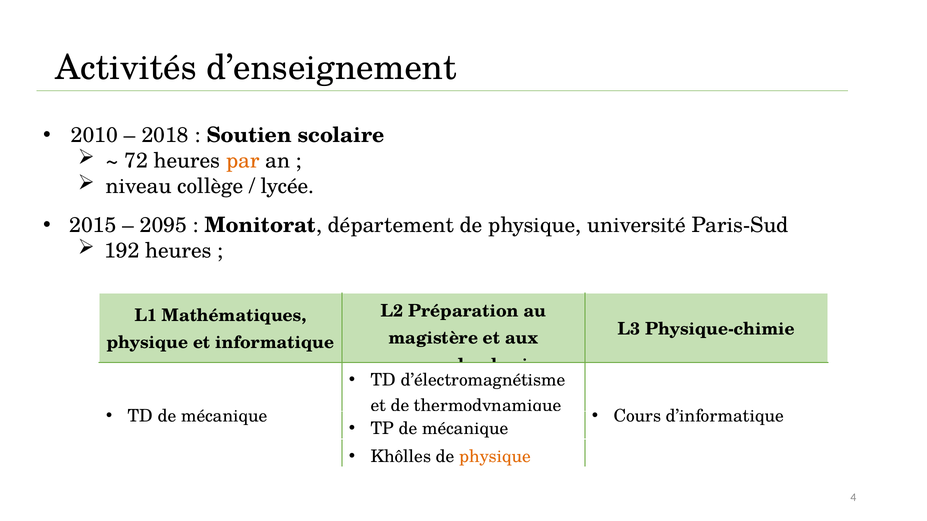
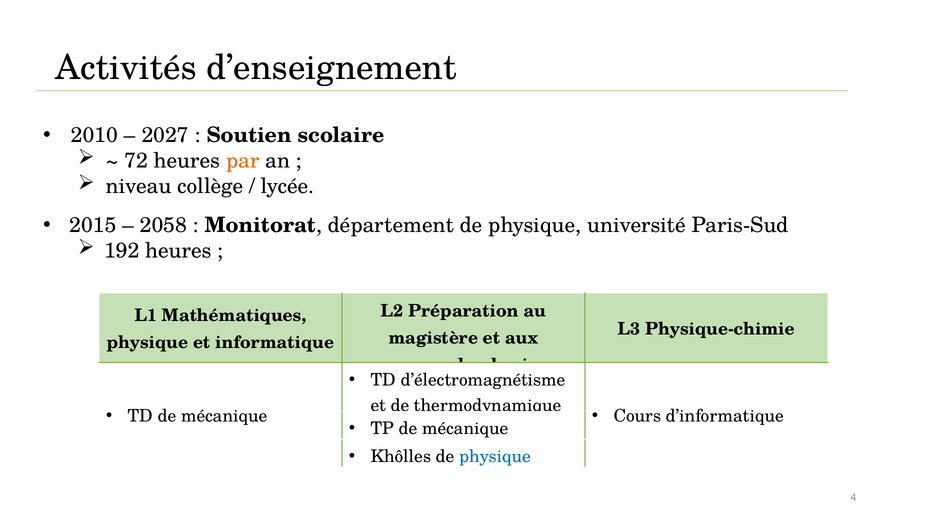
2018: 2018 -> 2027
2095: 2095 -> 2058
physique at (495, 457) colour: orange -> blue
